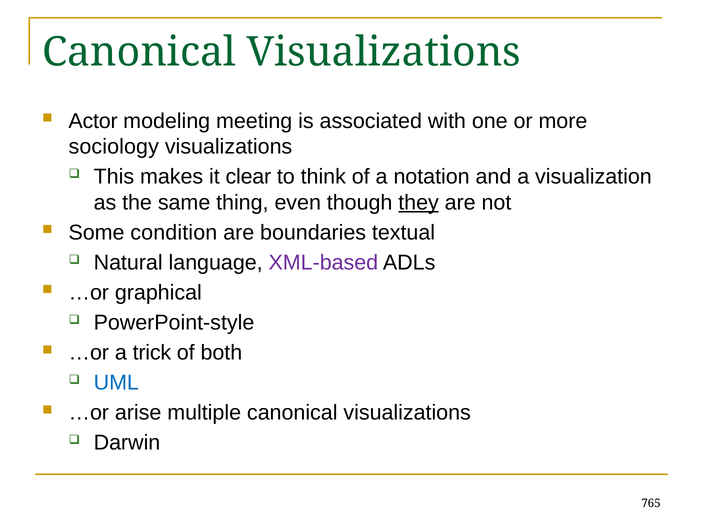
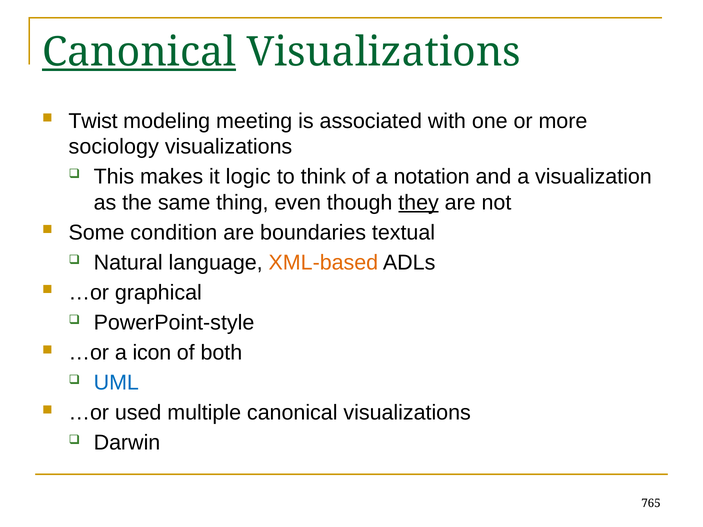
Canonical at (139, 52) underline: none -> present
Actor: Actor -> Twist
clear: clear -> logic
XML-based colour: purple -> orange
trick: trick -> icon
arise: arise -> used
